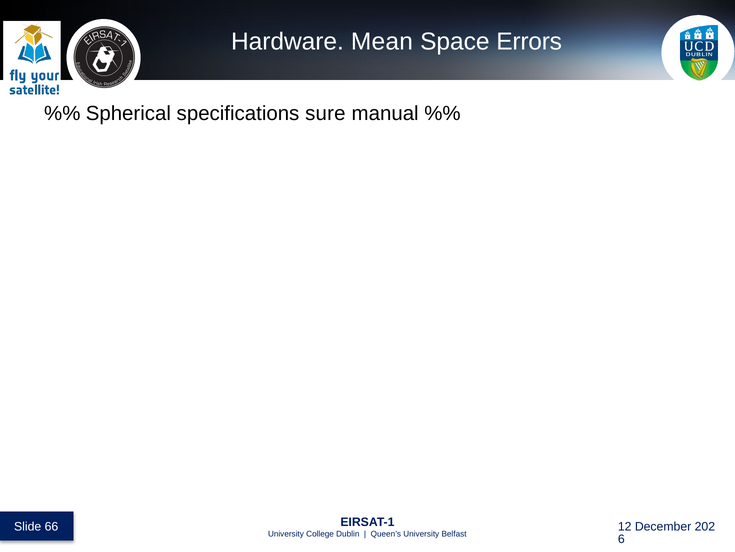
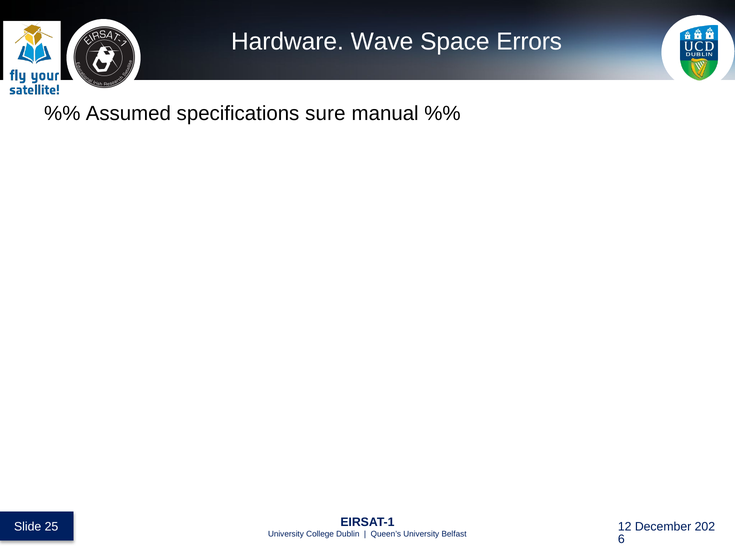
Mean: Mean -> Wave
Spherical: Spherical -> Assumed
66: 66 -> 25
